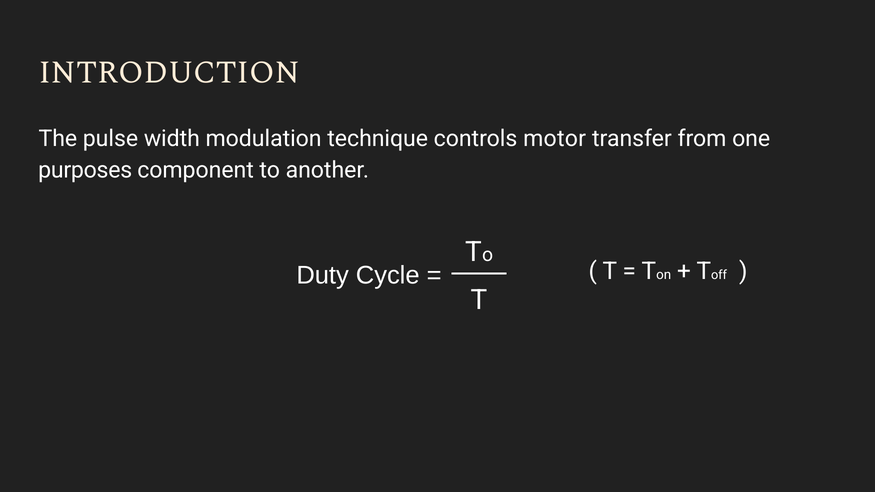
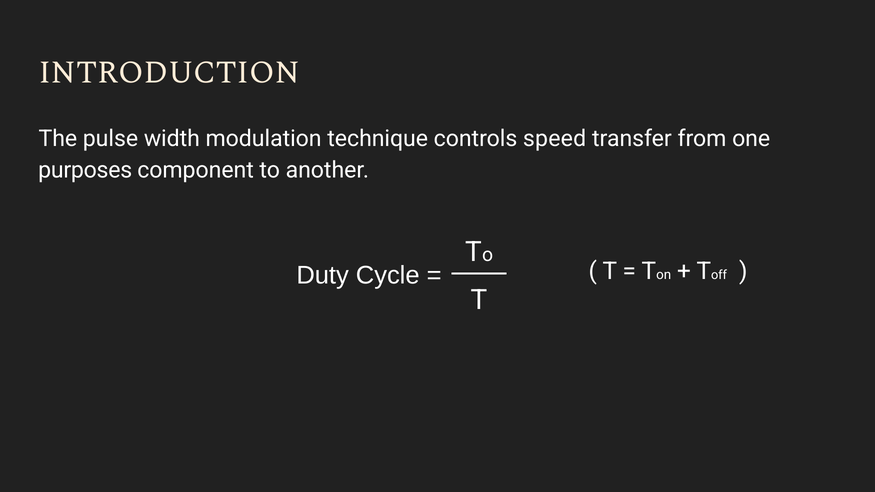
motor: motor -> speed
